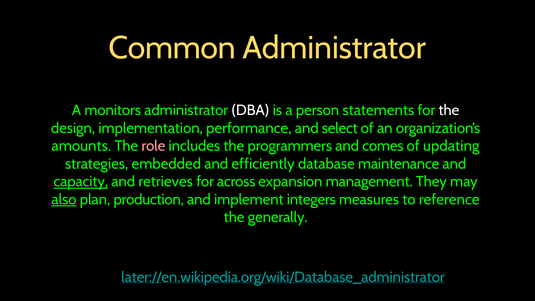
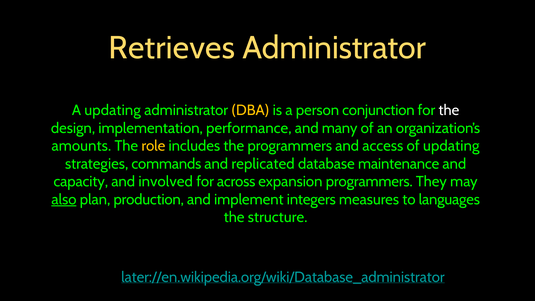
Common: Common -> Retrieves
A monitors: monitors -> updating
DBA colour: white -> yellow
statements: statements -> conjunction
select: select -> many
role colour: pink -> yellow
comes: comes -> access
embedded: embedded -> commands
efficiently: efficiently -> replicated
capacity underline: present -> none
retrieves: retrieves -> involved
expansion management: management -> programmers
reference: reference -> languages
generally: generally -> structure
